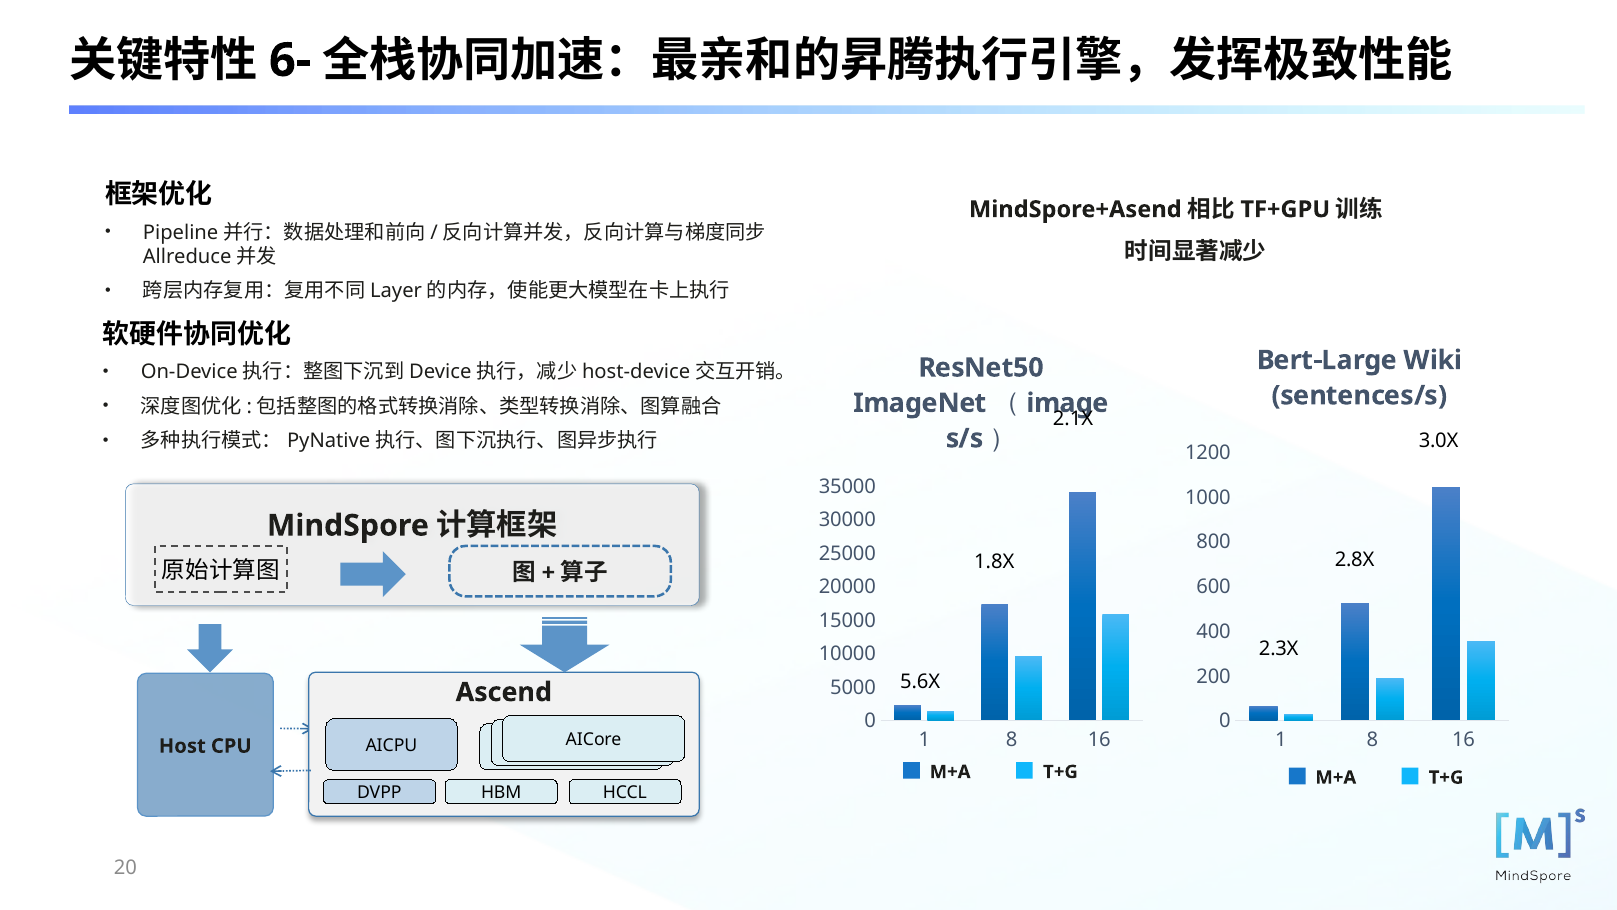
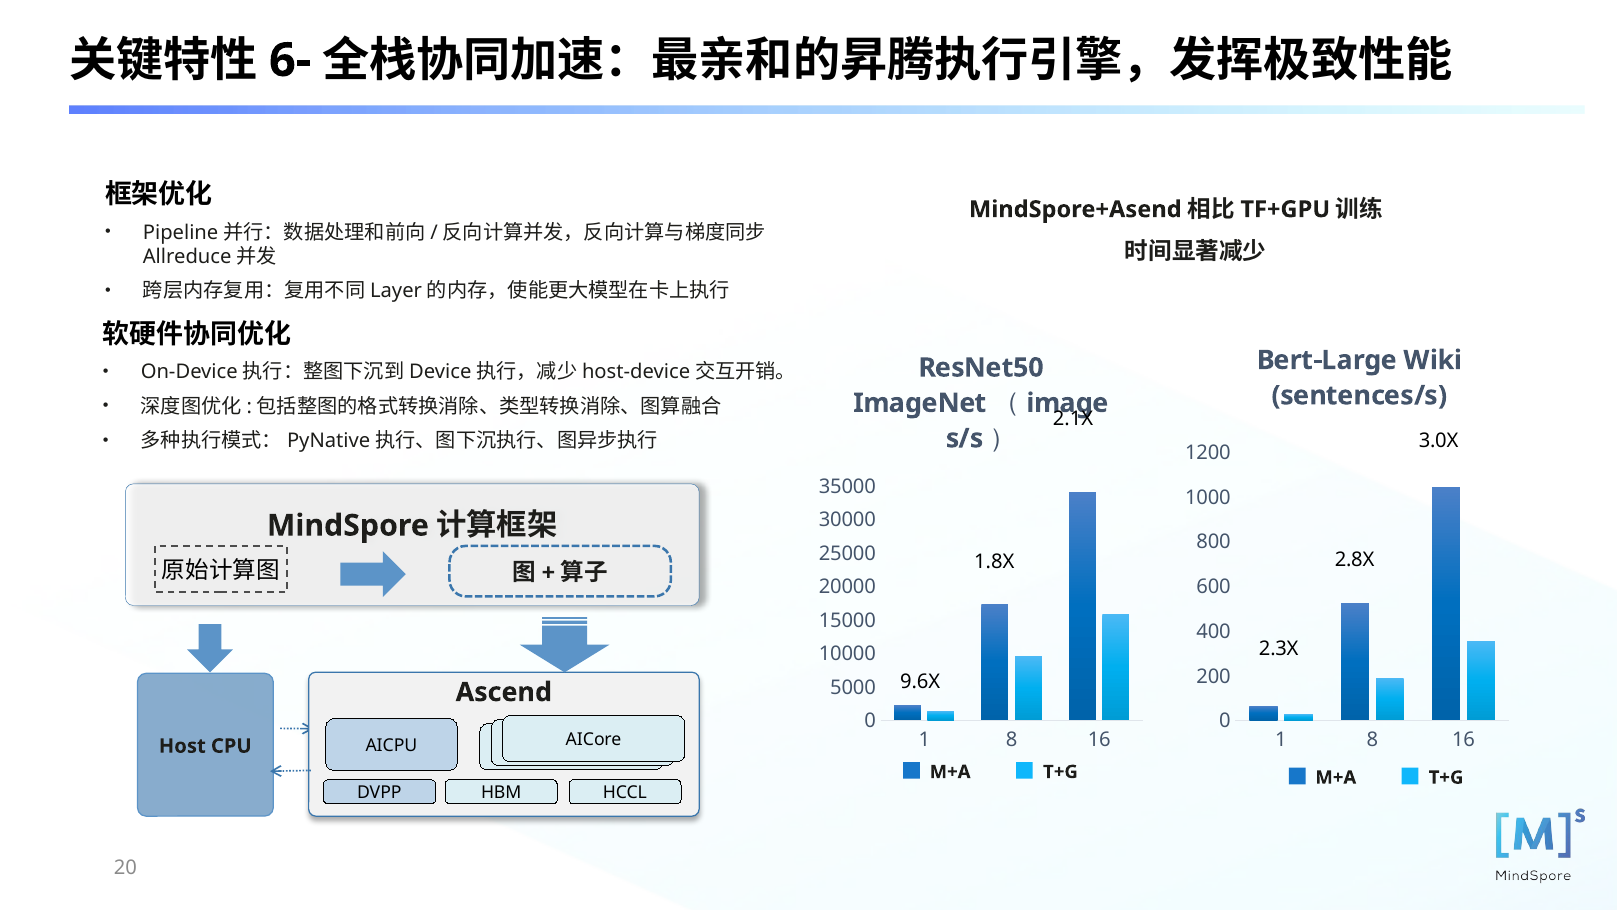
5.6X: 5.6X -> 9.6X
